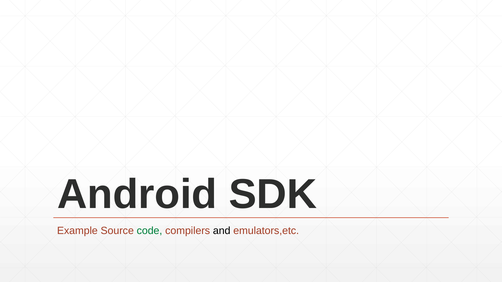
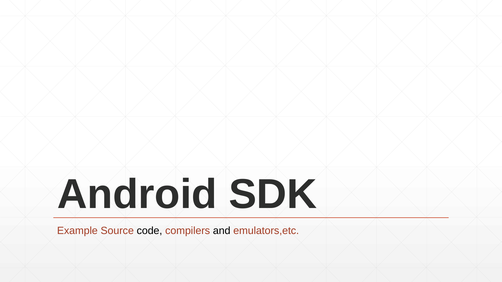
code colour: green -> black
